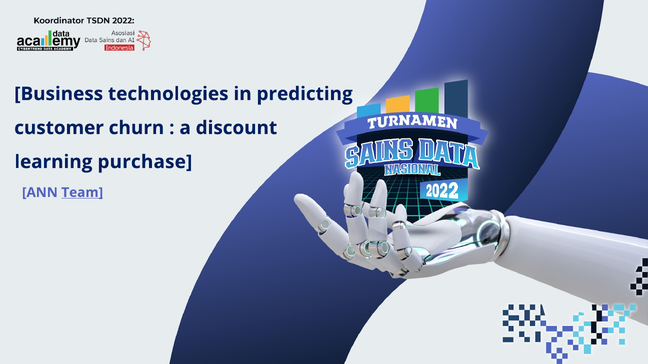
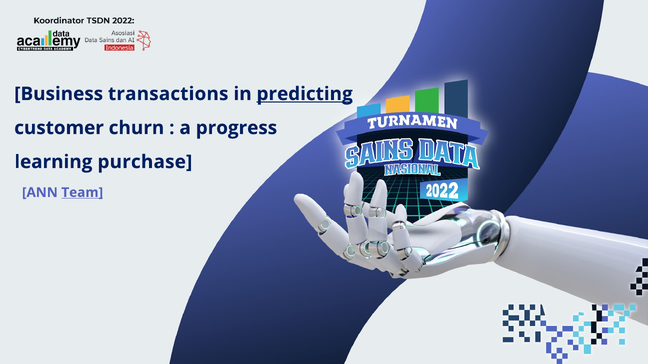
technologies: technologies -> transactions
predicting underline: none -> present
discount: discount -> progress
